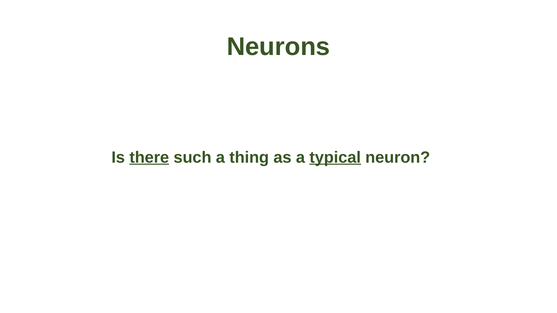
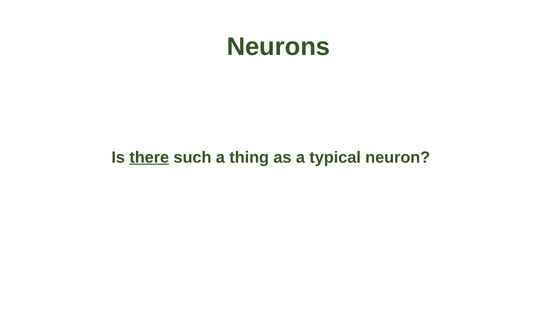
typical underline: present -> none
